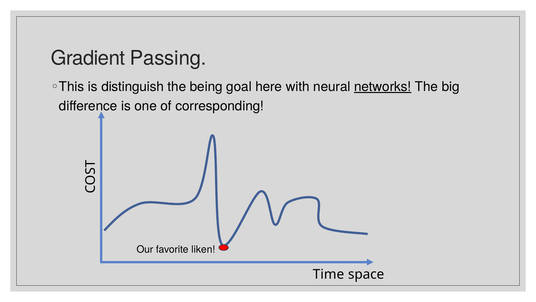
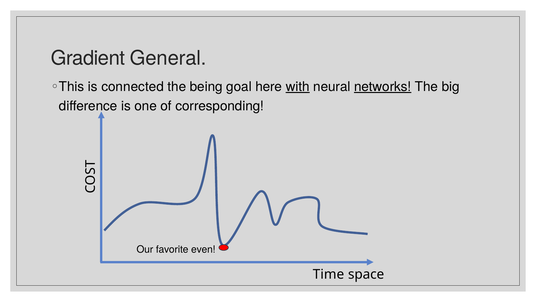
Passing: Passing -> General
distinguish: distinguish -> connected
with underline: none -> present
liken: liken -> even
